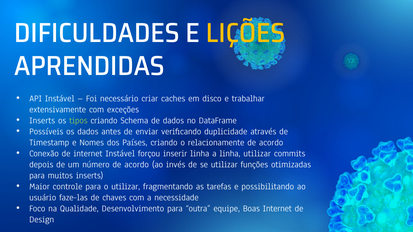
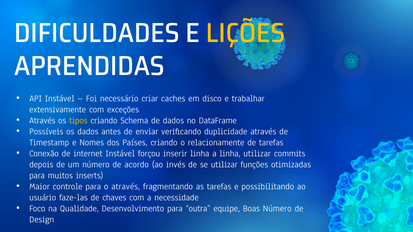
Inserts at (42, 121): Inserts -> Através
tipos colour: light green -> yellow
relacionamente de acordo: acordo -> tarefas
o utilizar: utilizar -> através
Boas Internet: Internet -> Número
